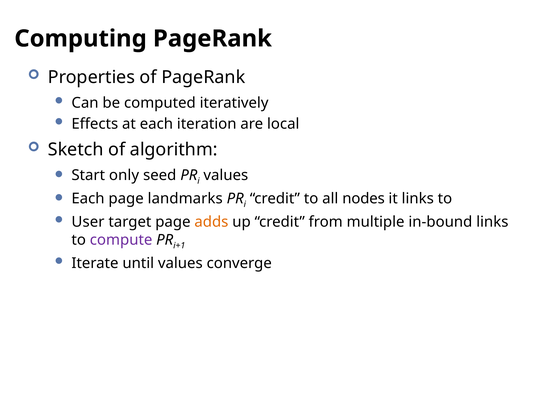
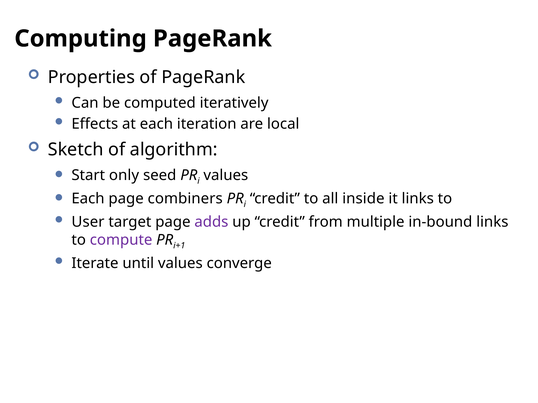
landmarks: landmarks -> combiners
nodes: nodes -> inside
adds colour: orange -> purple
